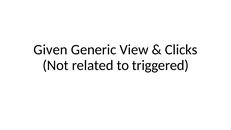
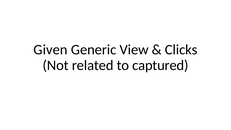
triggered: triggered -> captured
